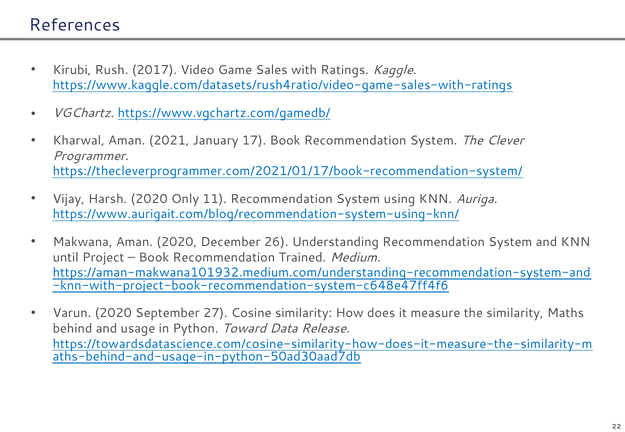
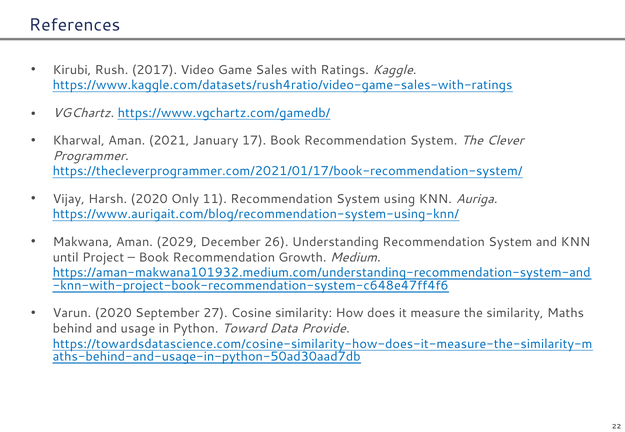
Aman 2020: 2020 -> 2029
Trained: Trained -> Growth
Release: Release -> Provide
